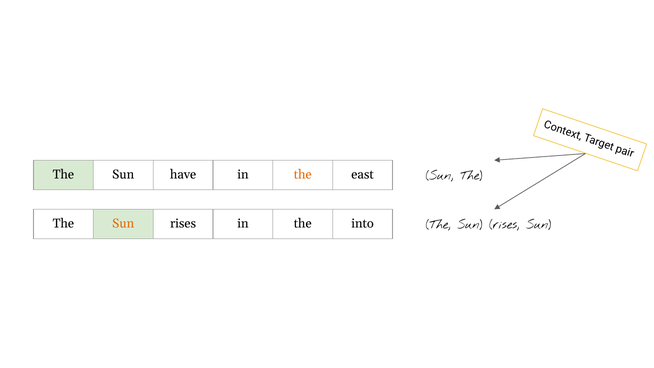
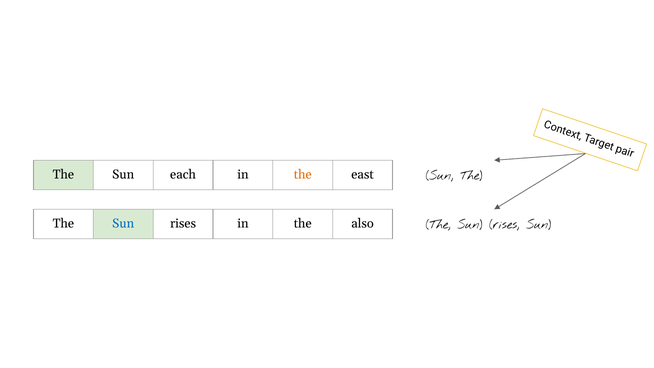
have: have -> each
Sun at (123, 224) colour: orange -> blue
into: into -> also
